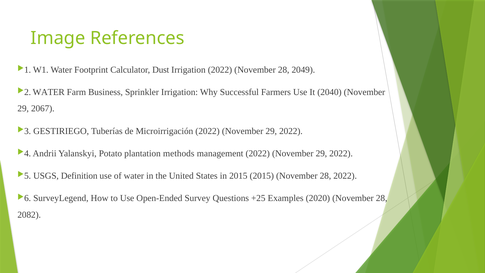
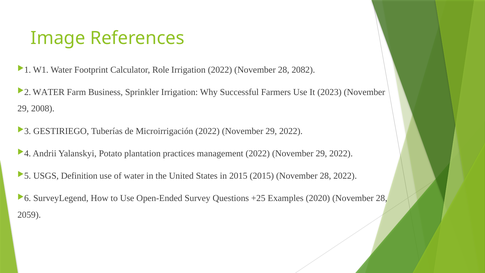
Dust: Dust -> Role
2049: 2049 -> 2082
2040: 2040 -> 2023
2067: 2067 -> 2008
methods: methods -> practices
2082: 2082 -> 2059
